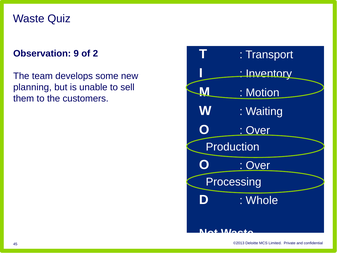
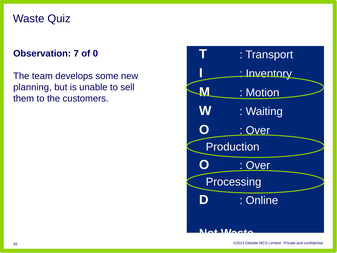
9: 9 -> 7
2: 2 -> 0
Whole: Whole -> Online
